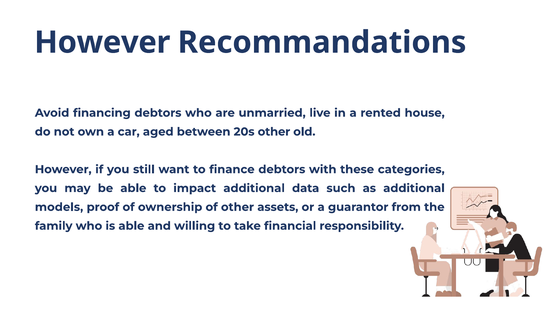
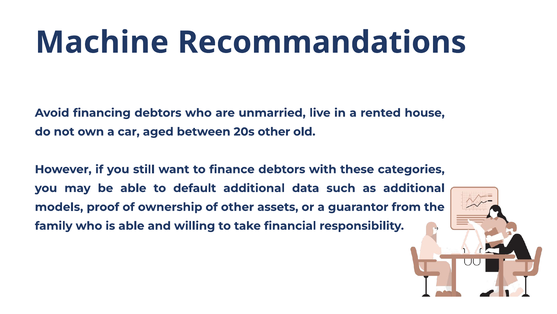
However at (102, 42): However -> Machine
impact: impact -> default
